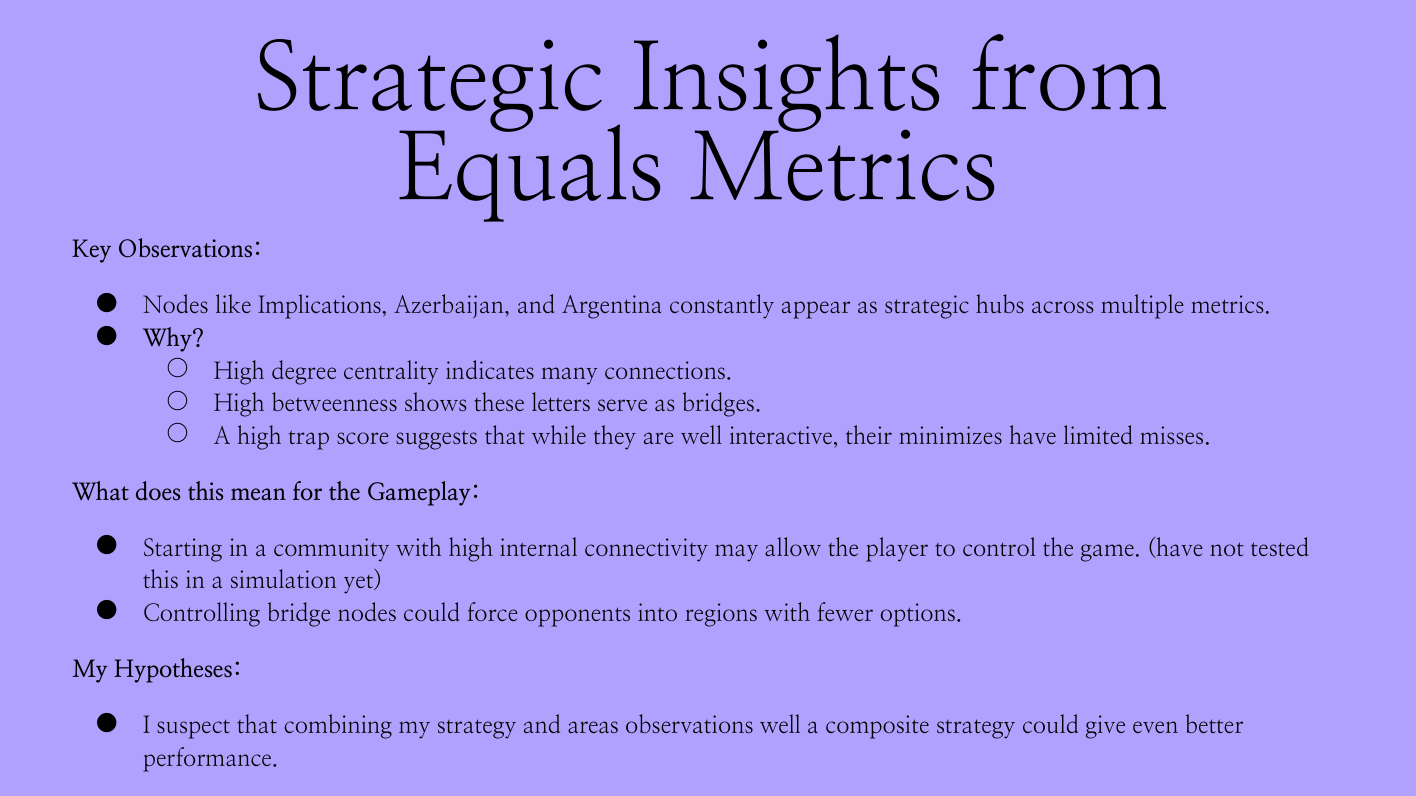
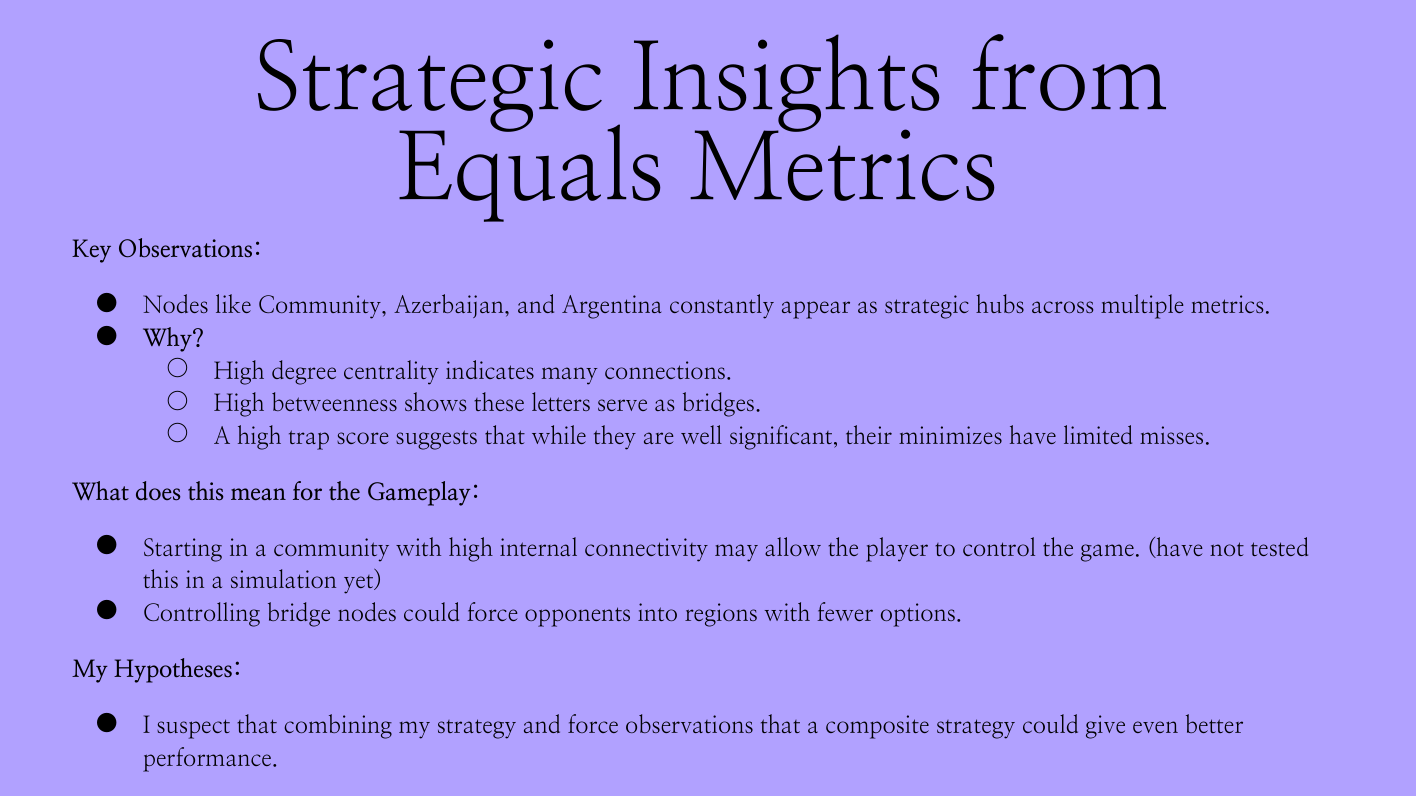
like Implications: Implications -> Community
interactive: interactive -> significant
and areas: areas -> force
observations well: well -> that
